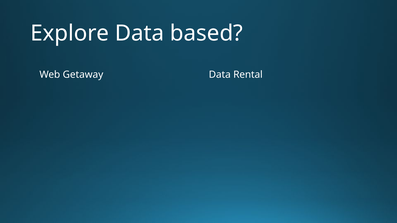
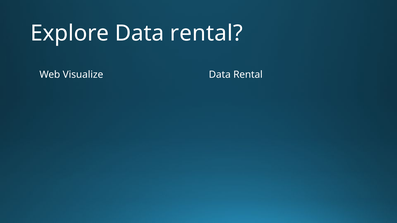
based at (206, 33): based -> rental
Getaway: Getaway -> Visualize
